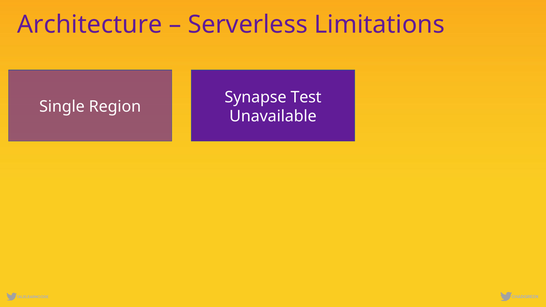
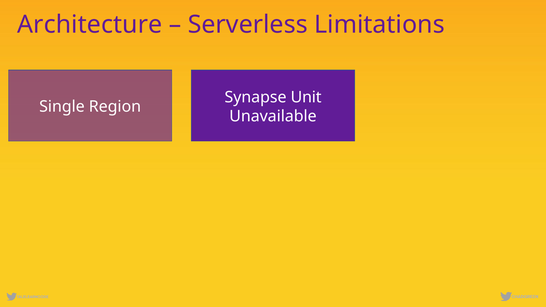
Test: Test -> Unit
